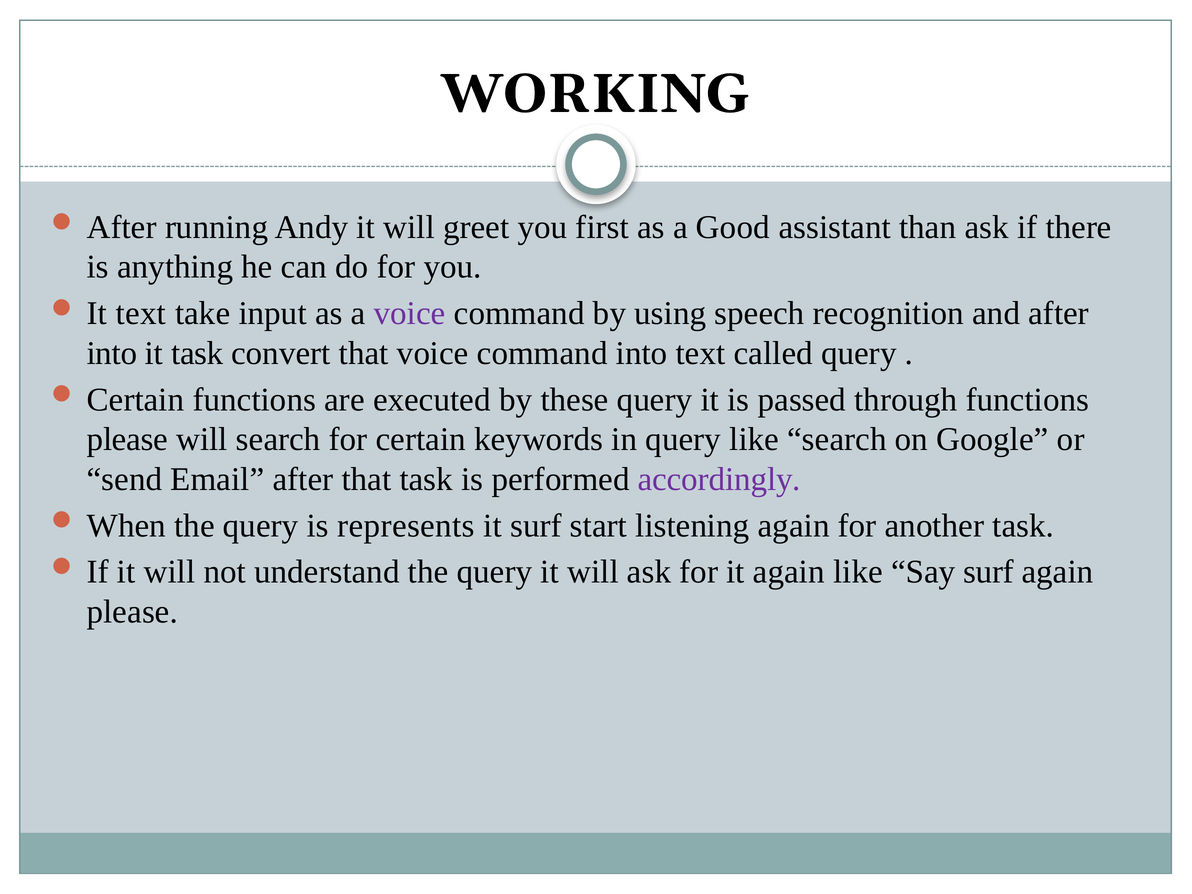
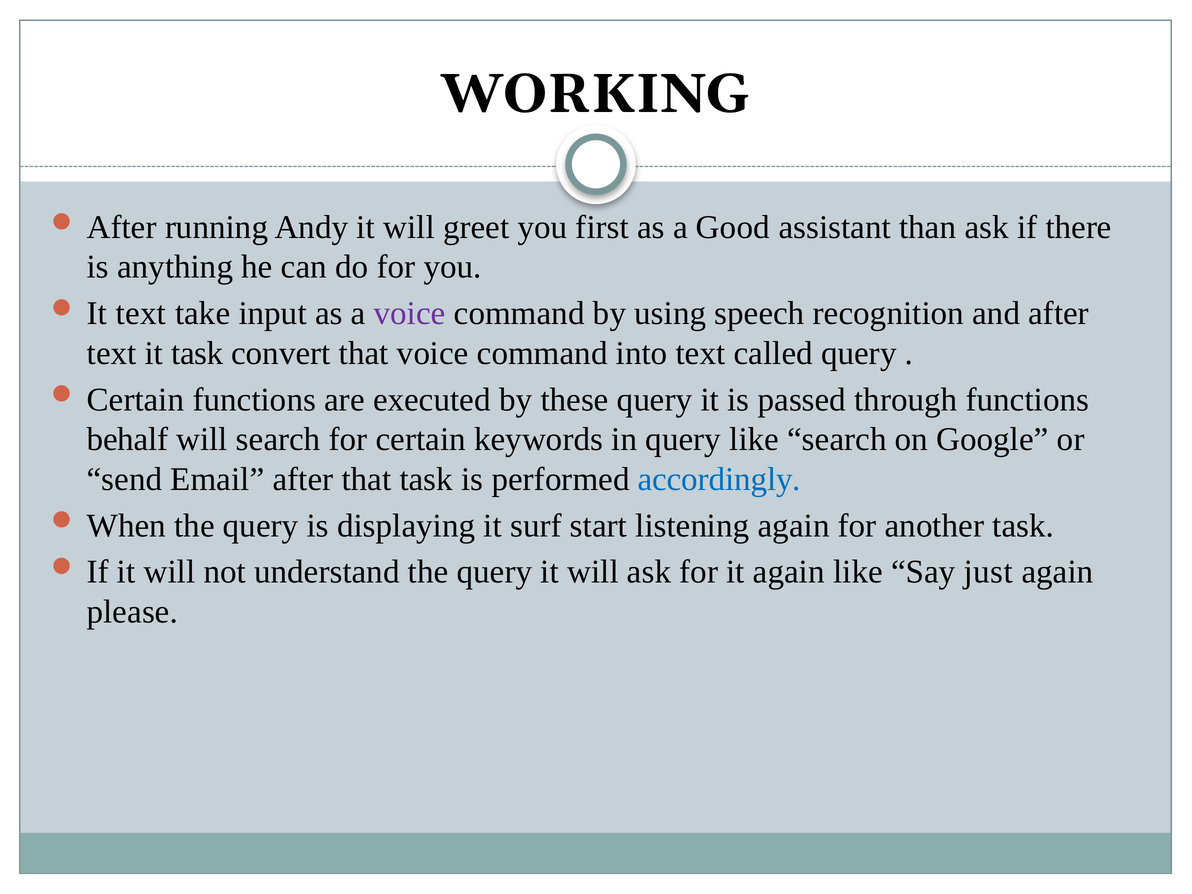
into at (112, 353): into -> text
please at (127, 439): please -> behalf
accordingly colour: purple -> blue
represents: represents -> displaying
Say surf: surf -> just
